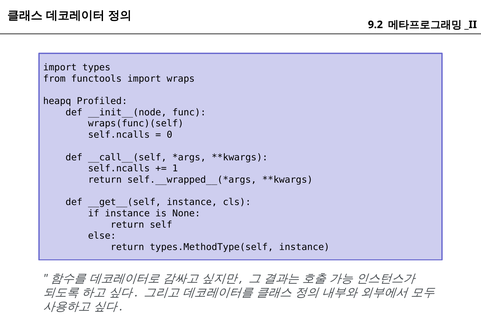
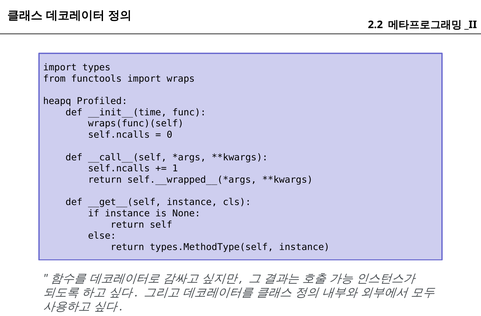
9.2: 9.2 -> 2.2
__init__(node: __init__(node -> __init__(time
